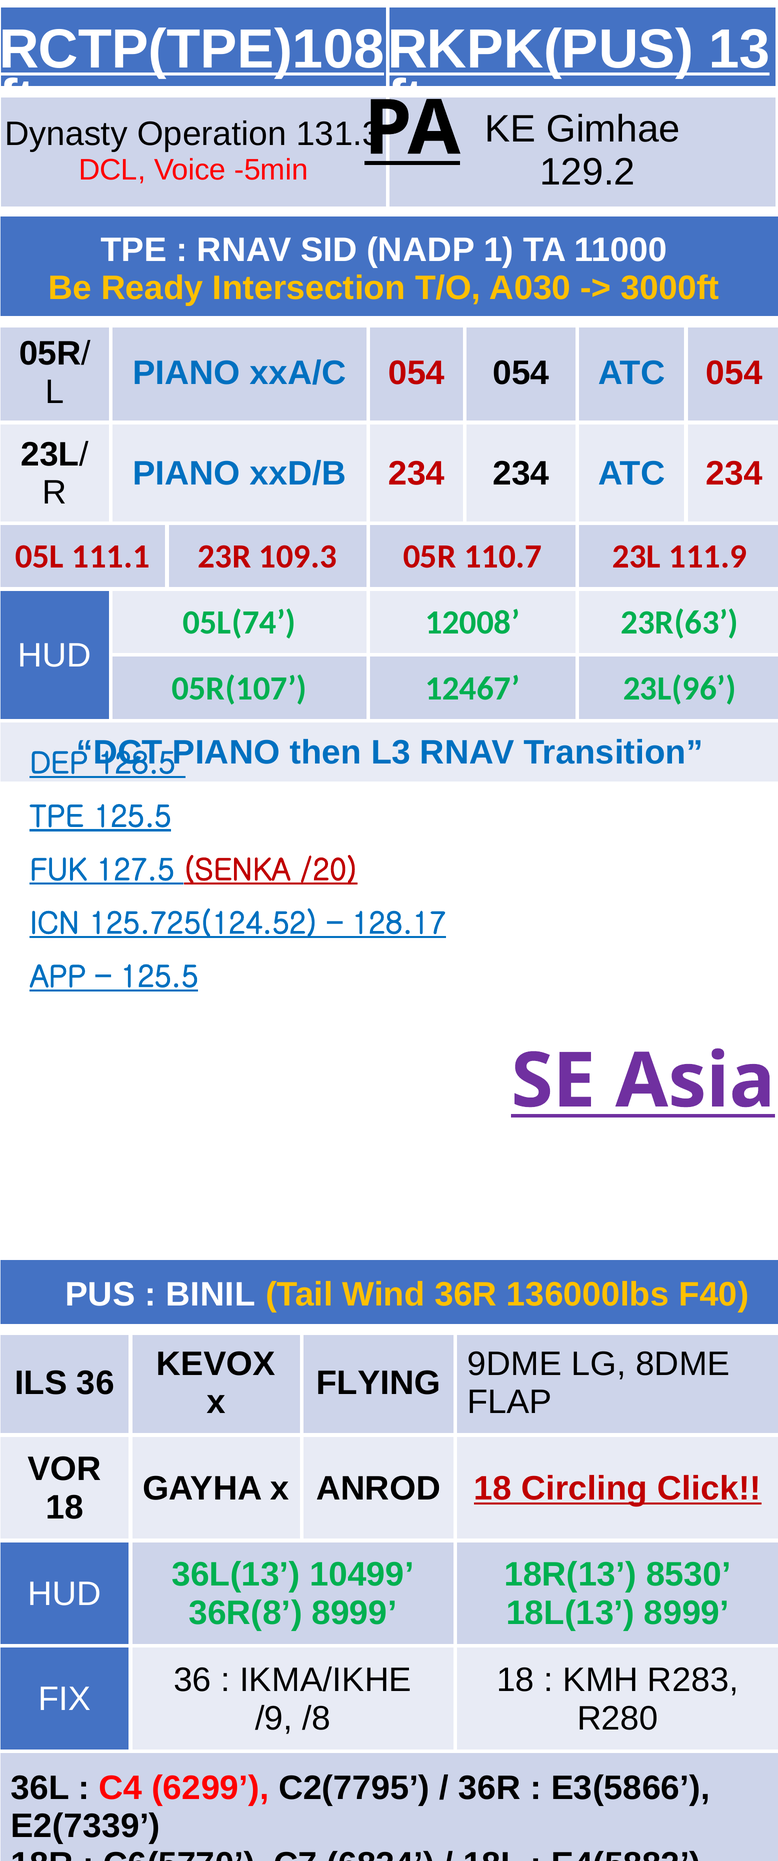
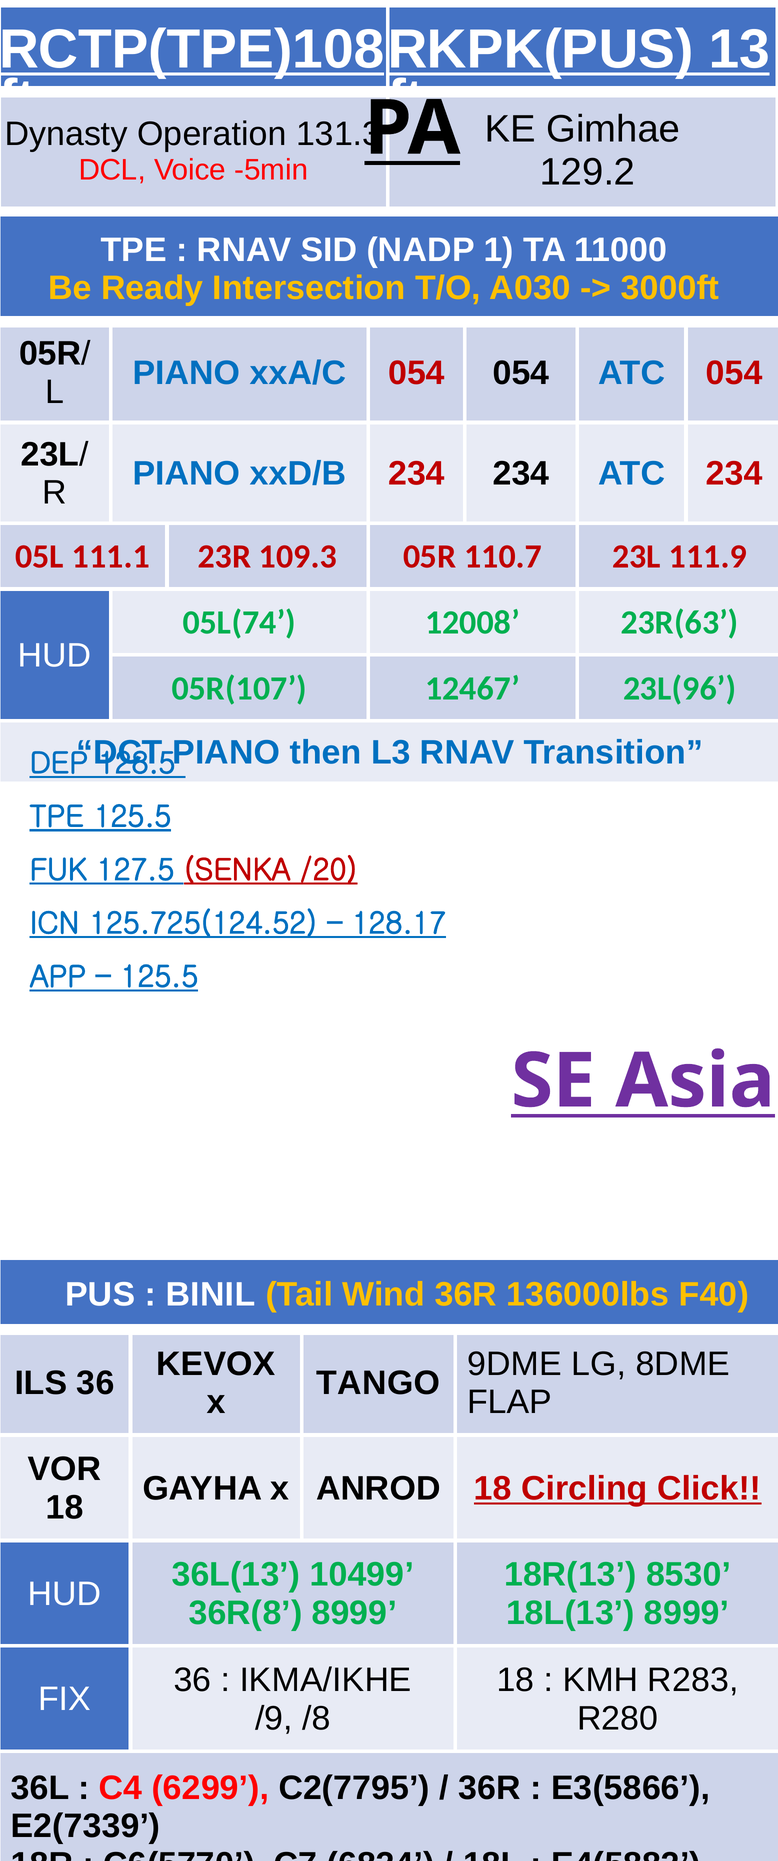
FLYING: FLYING -> TANGO
